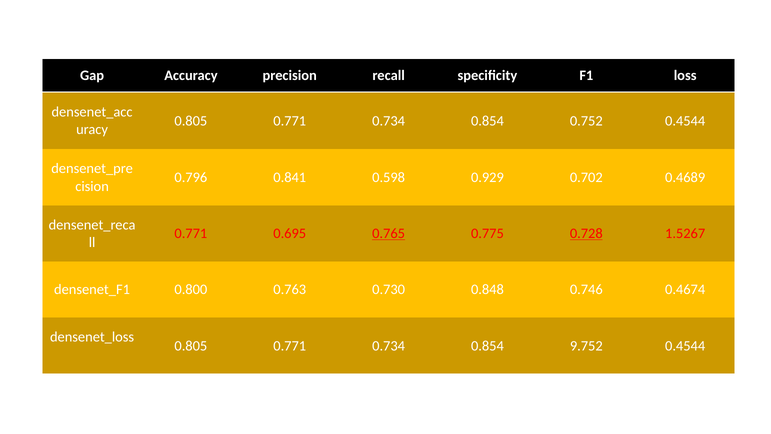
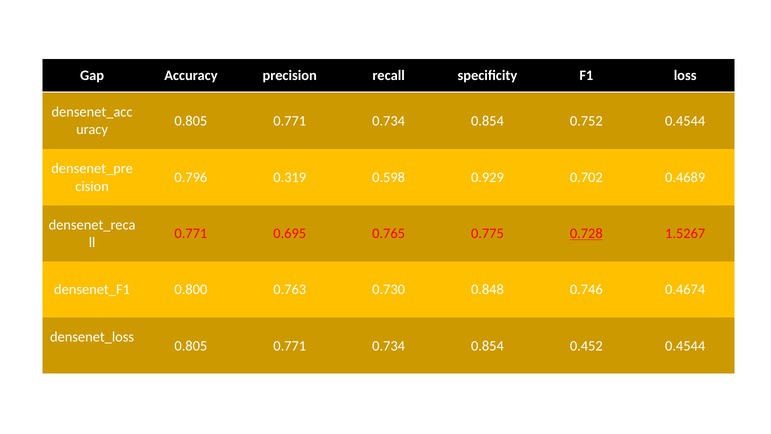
0.841: 0.841 -> 0.319
0.765 underline: present -> none
9.752: 9.752 -> 0.452
